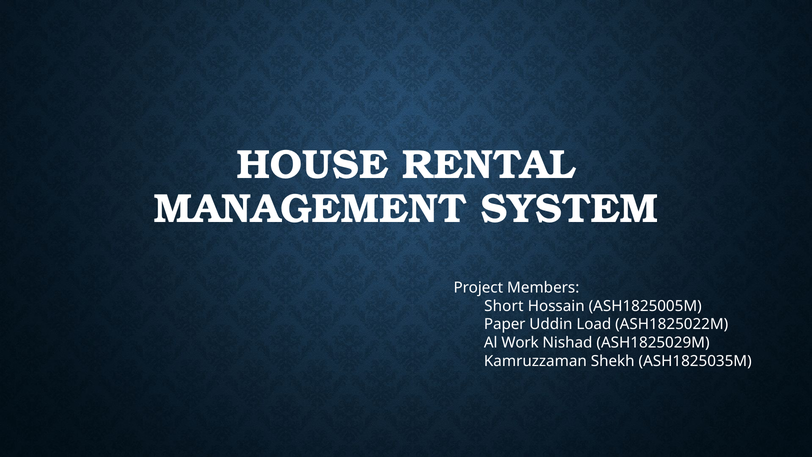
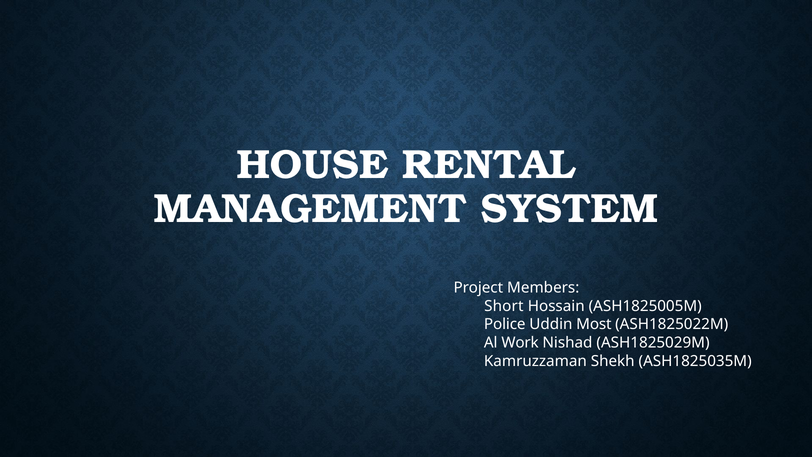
Paper: Paper -> Police
Load: Load -> Most
